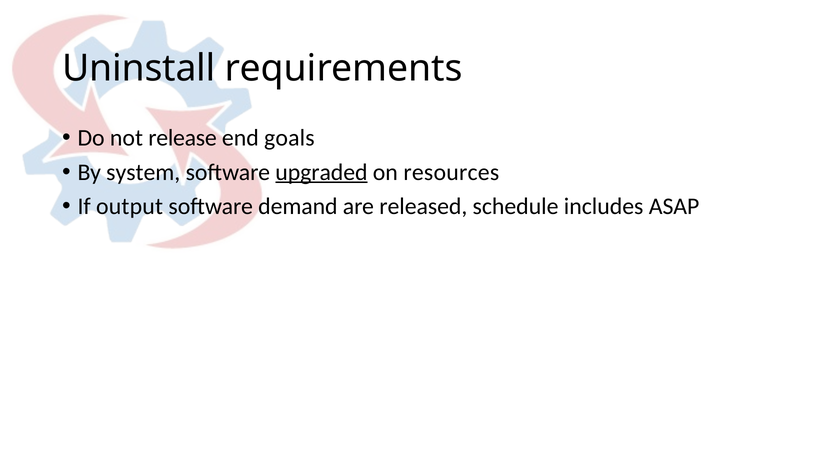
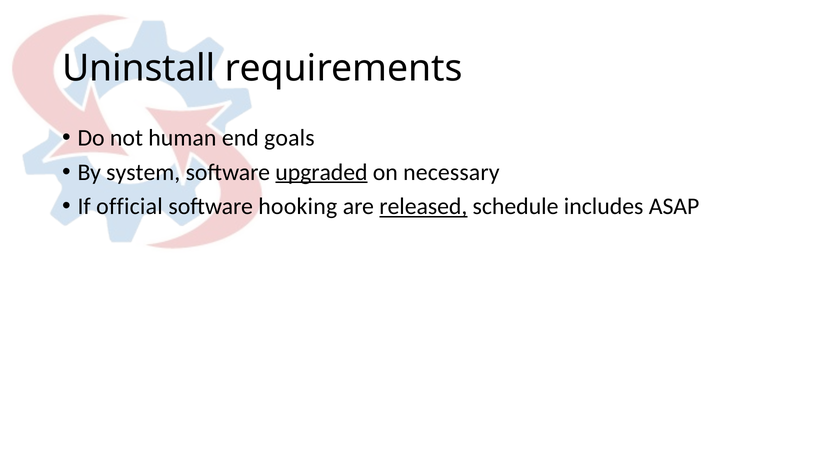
release: release -> human
resources: resources -> necessary
output: output -> official
demand: demand -> hooking
released underline: none -> present
